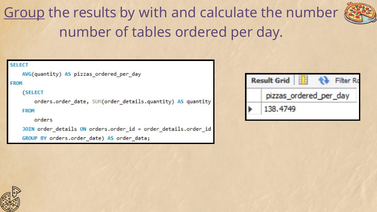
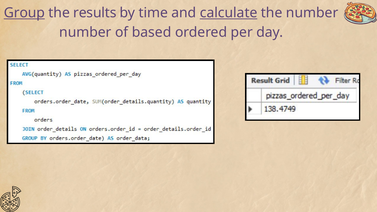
with: with -> time
calculate underline: none -> present
tables: tables -> based
